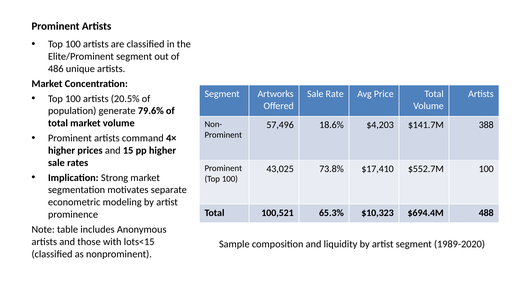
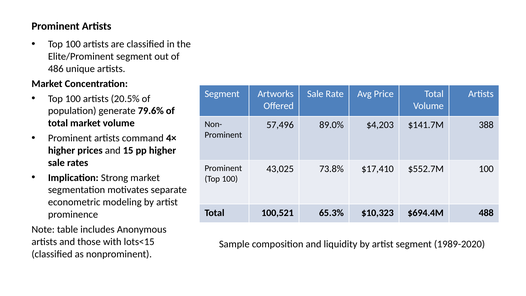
18.6%: 18.6% -> 89.0%
